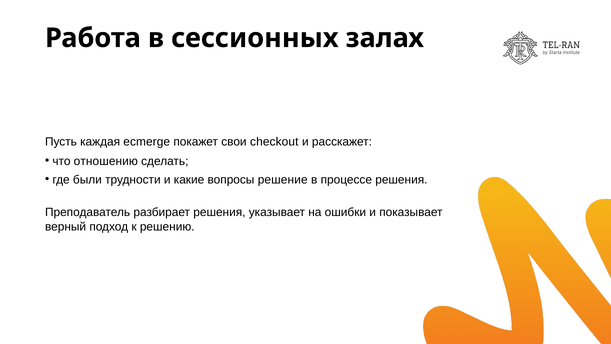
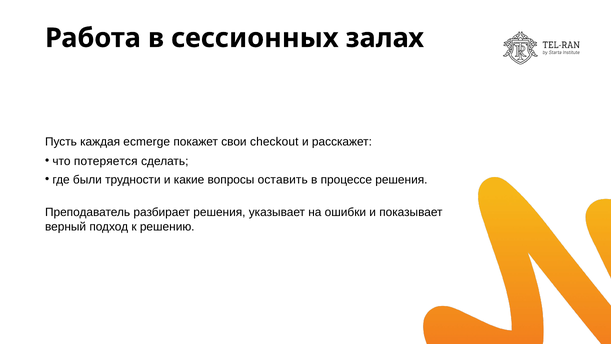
отношению: отношению -> потеряется
решение: решение -> оставить
